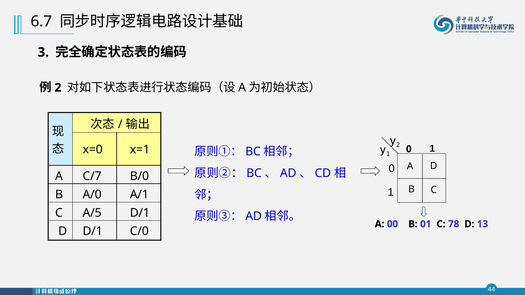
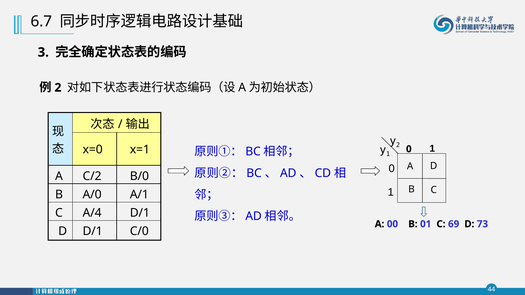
C/7: C/7 -> C/2
A/5: A/5 -> A/4
78: 78 -> 69
13: 13 -> 73
